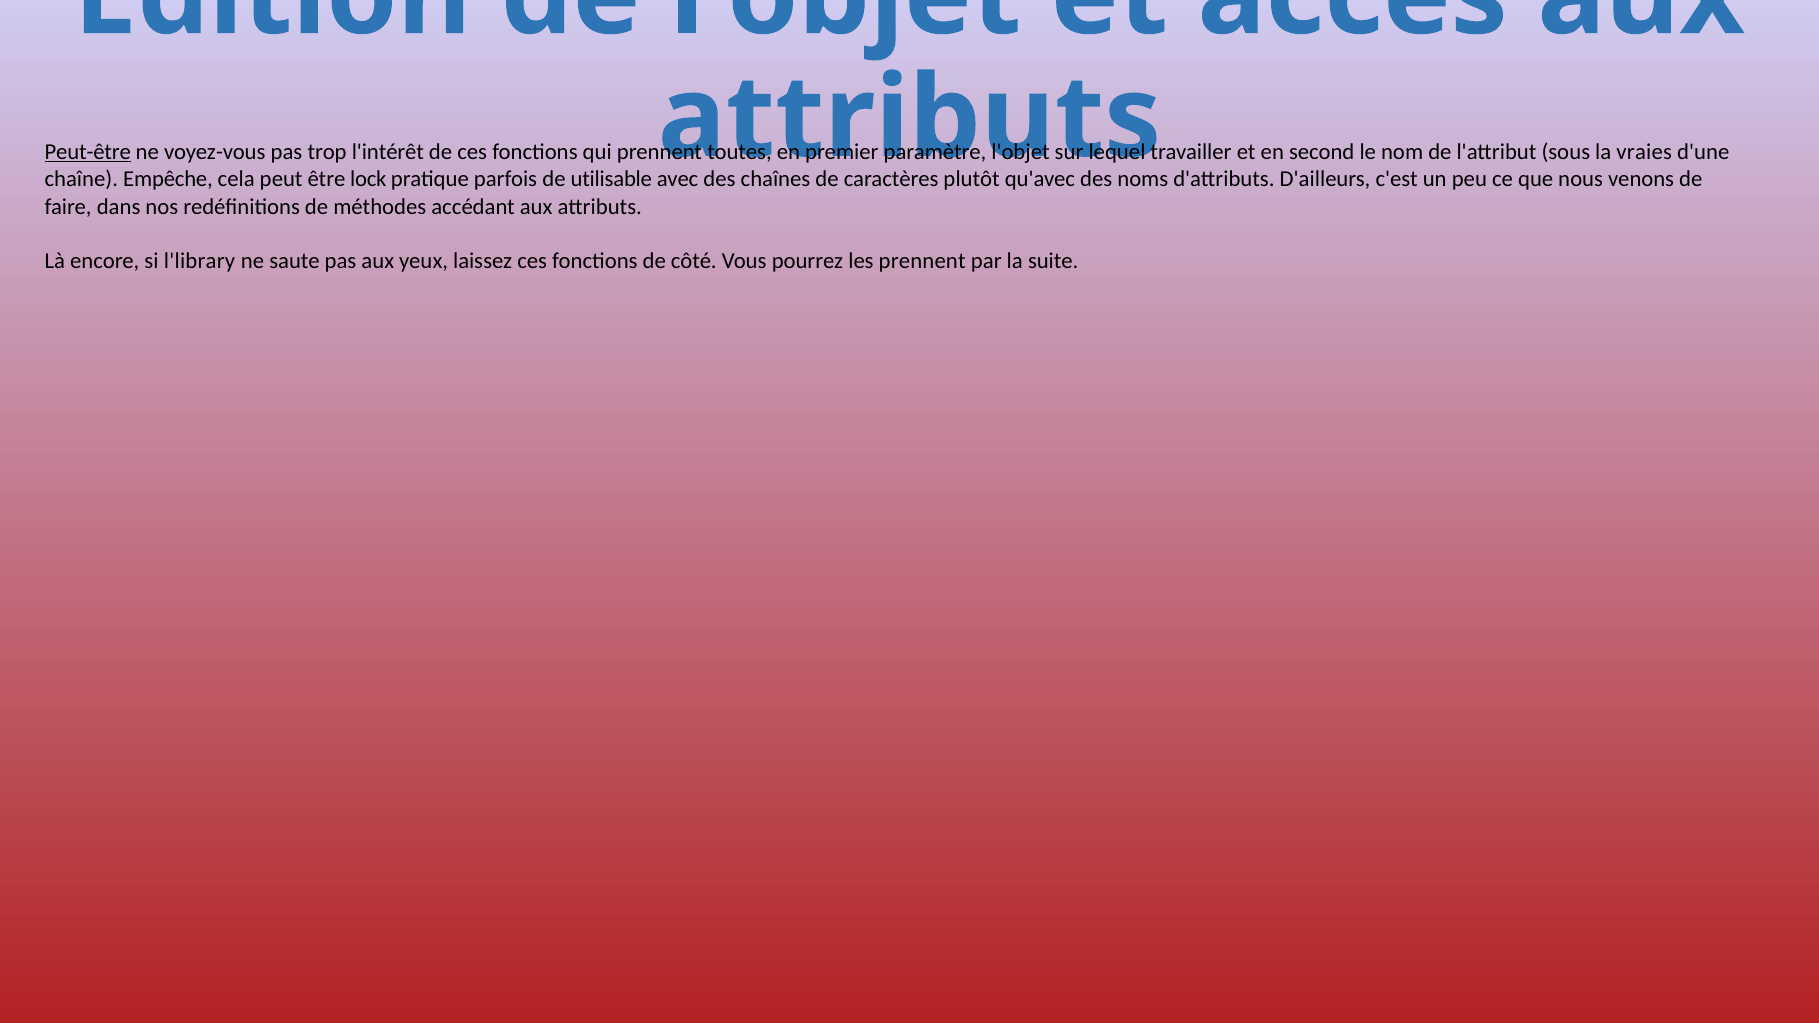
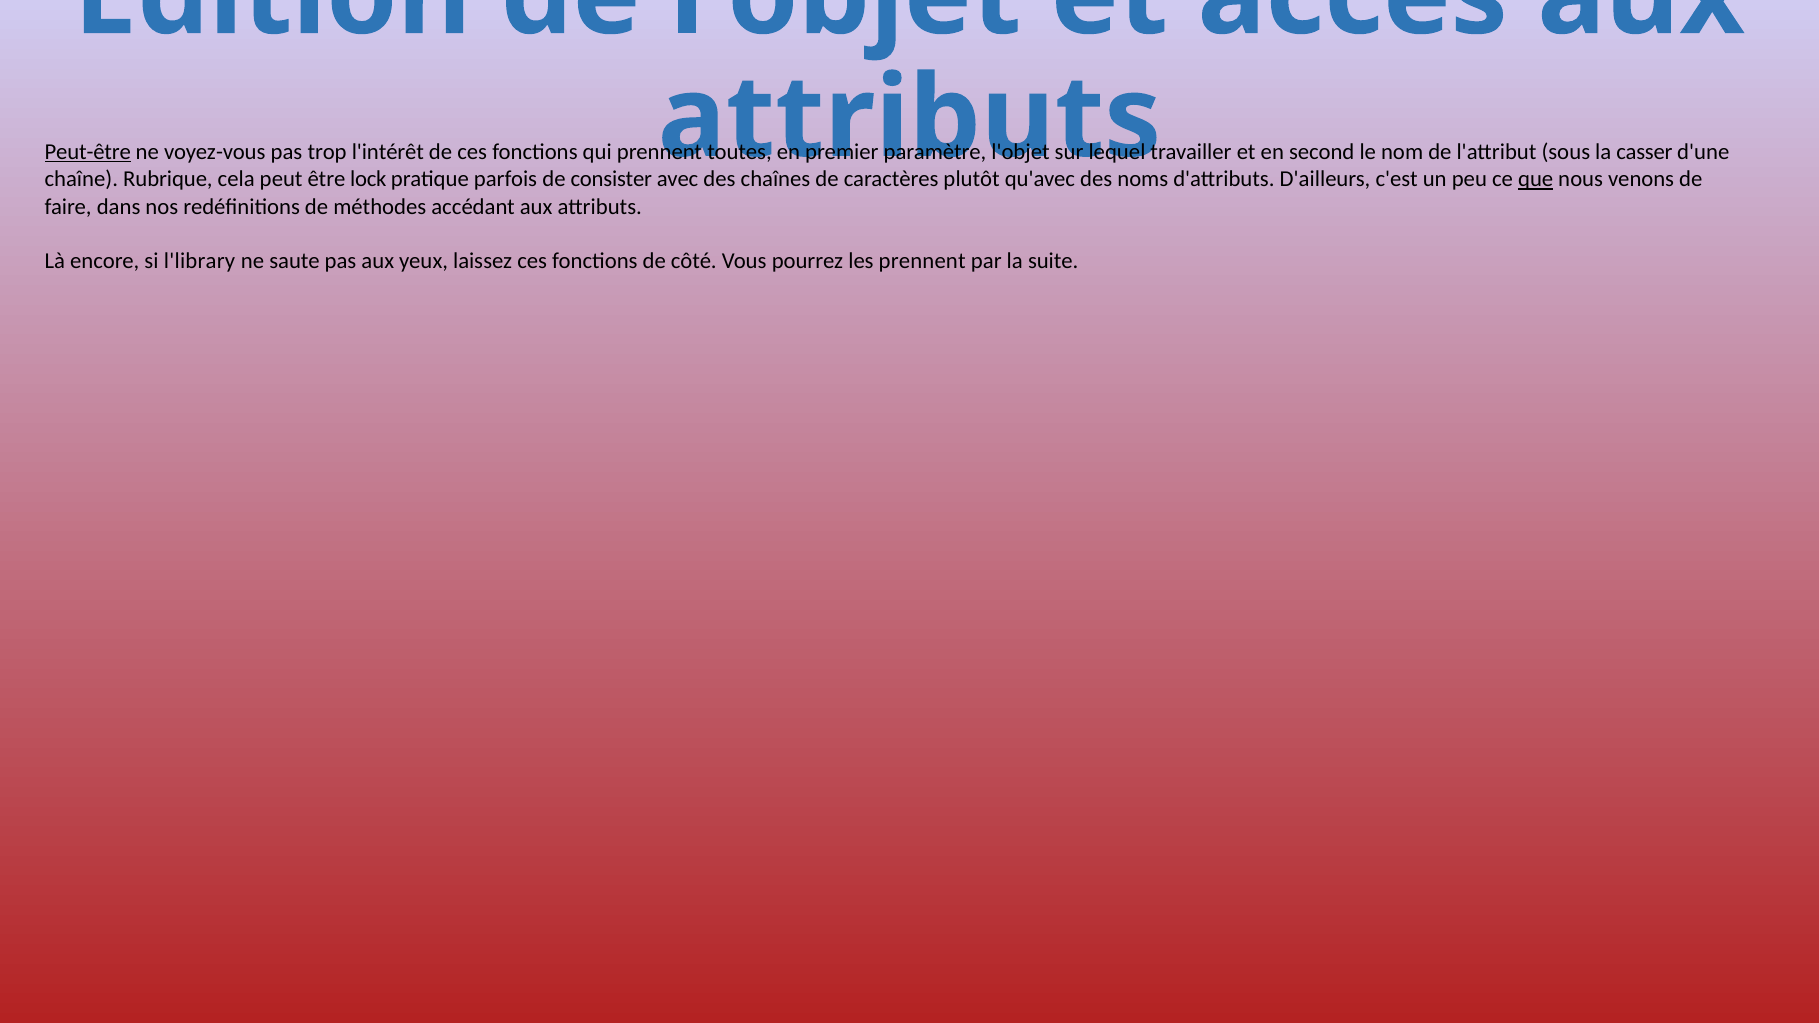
vraies: vraies -> casser
Empêche: Empêche -> Rubrique
utilisable: utilisable -> consister
que underline: none -> present
